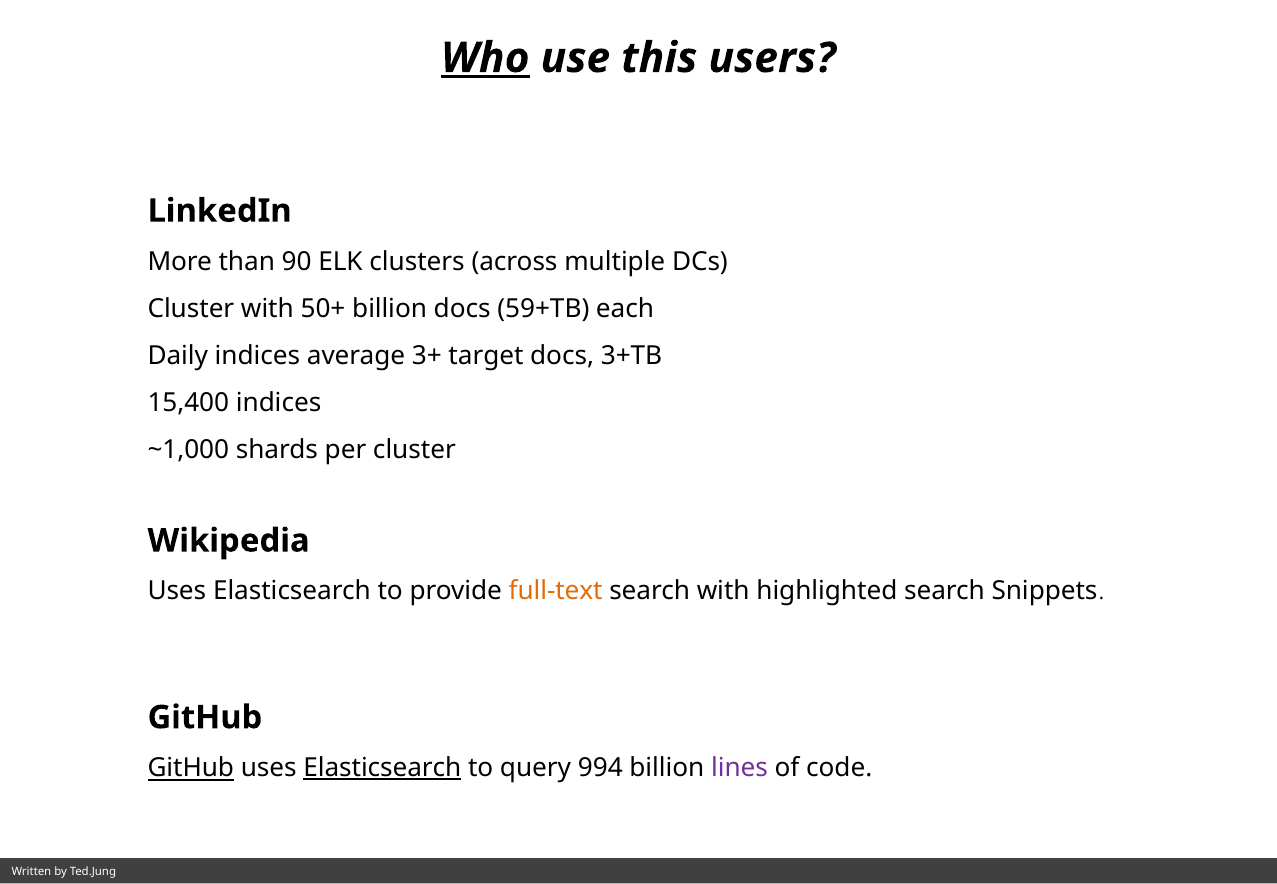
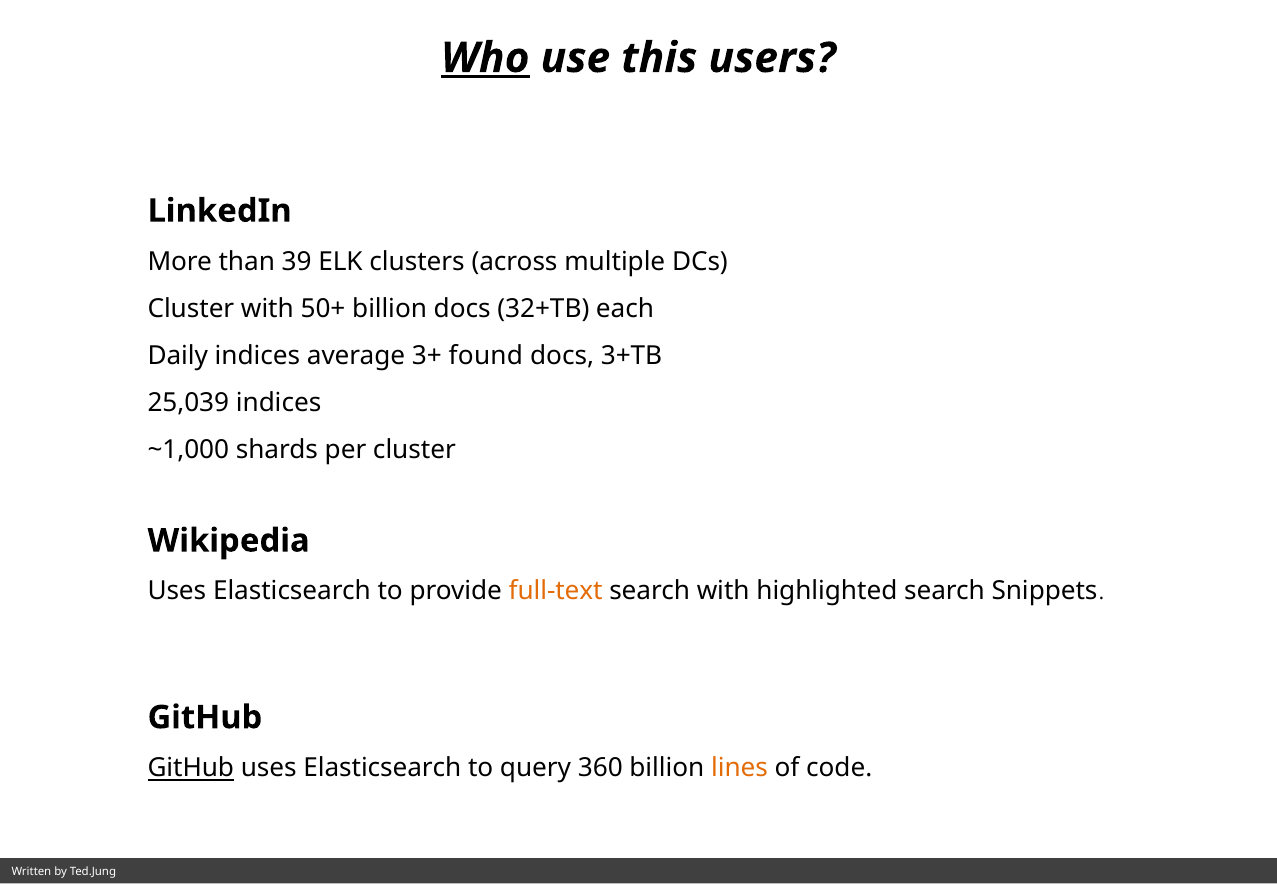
90: 90 -> 39
59+TB: 59+TB -> 32+TB
target: target -> found
15,400: 15,400 -> 25,039
Elasticsearch at (382, 768) underline: present -> none
994: 994 -> 360
lines colour: purple -> orange
